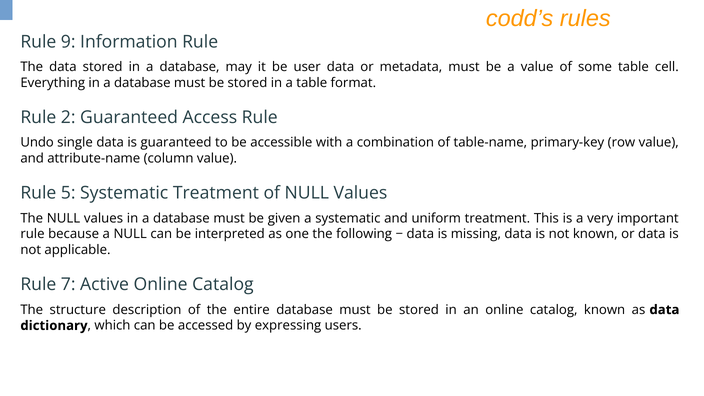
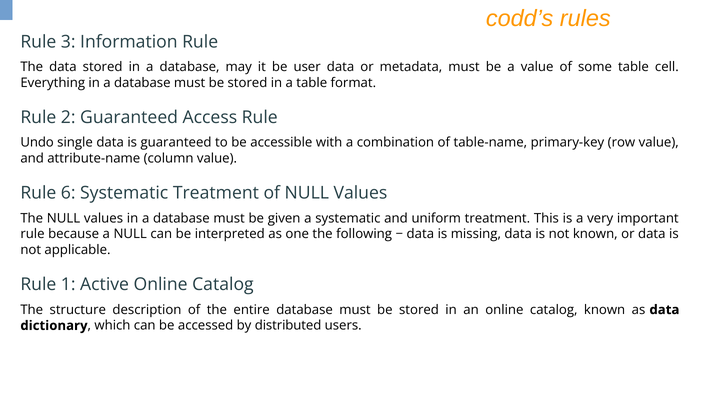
9: 9 -> 3
5: 5 -> 6
7: 7 -> 1
expressing: expressing -> distributed
